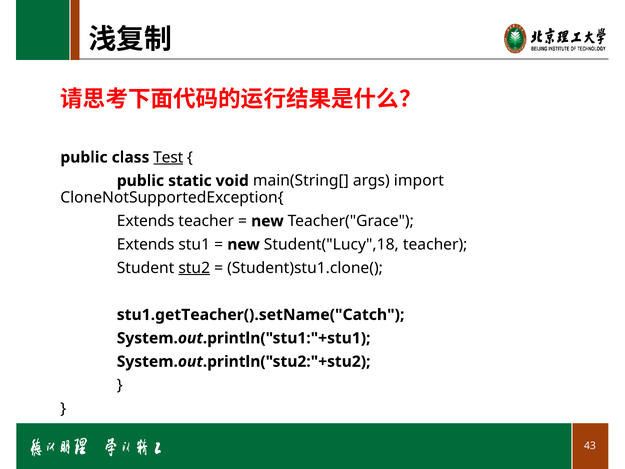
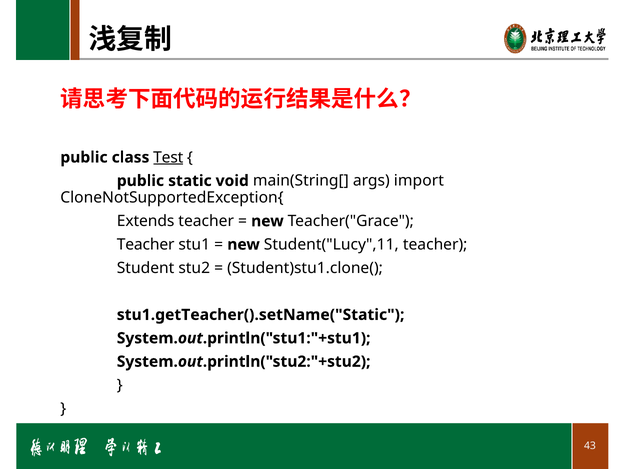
Extends at (146, 244): Extends -> Teacher
Student("Lucy",18: Student("Lucy",18 -> Student("Lucy",11
stu2 underline: present -> none
stu1.getTeacher().setName("Catch: stu1.getTeacher().setName("Catch -> stu1.getTeacher().setName("Static
